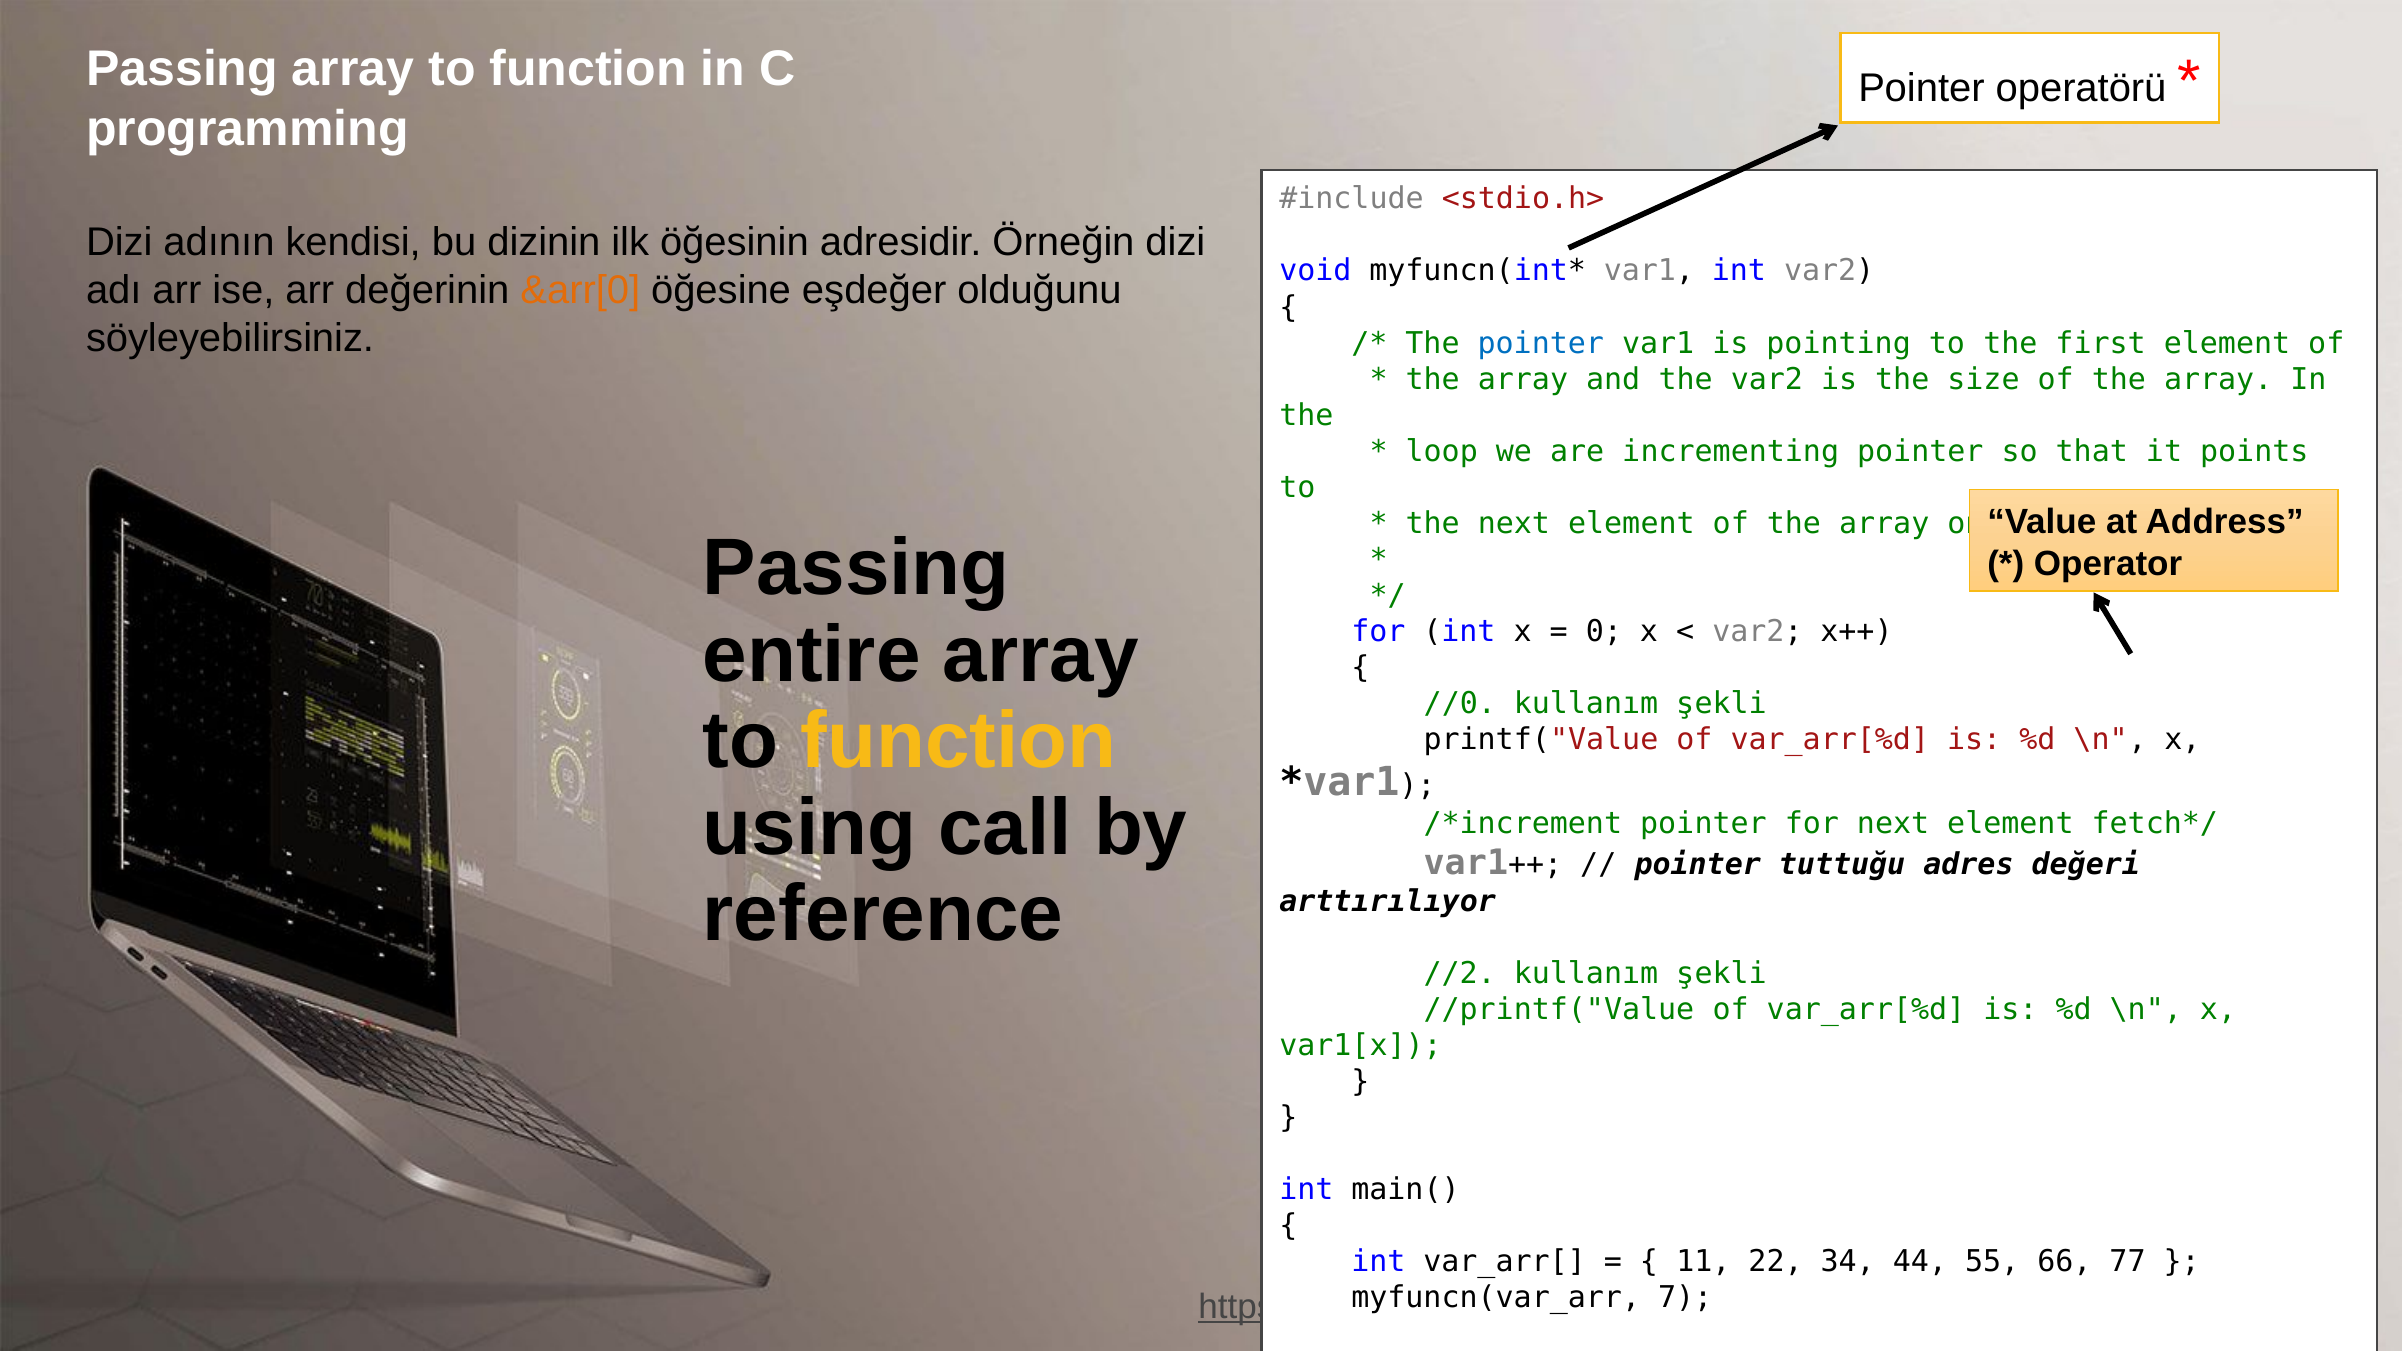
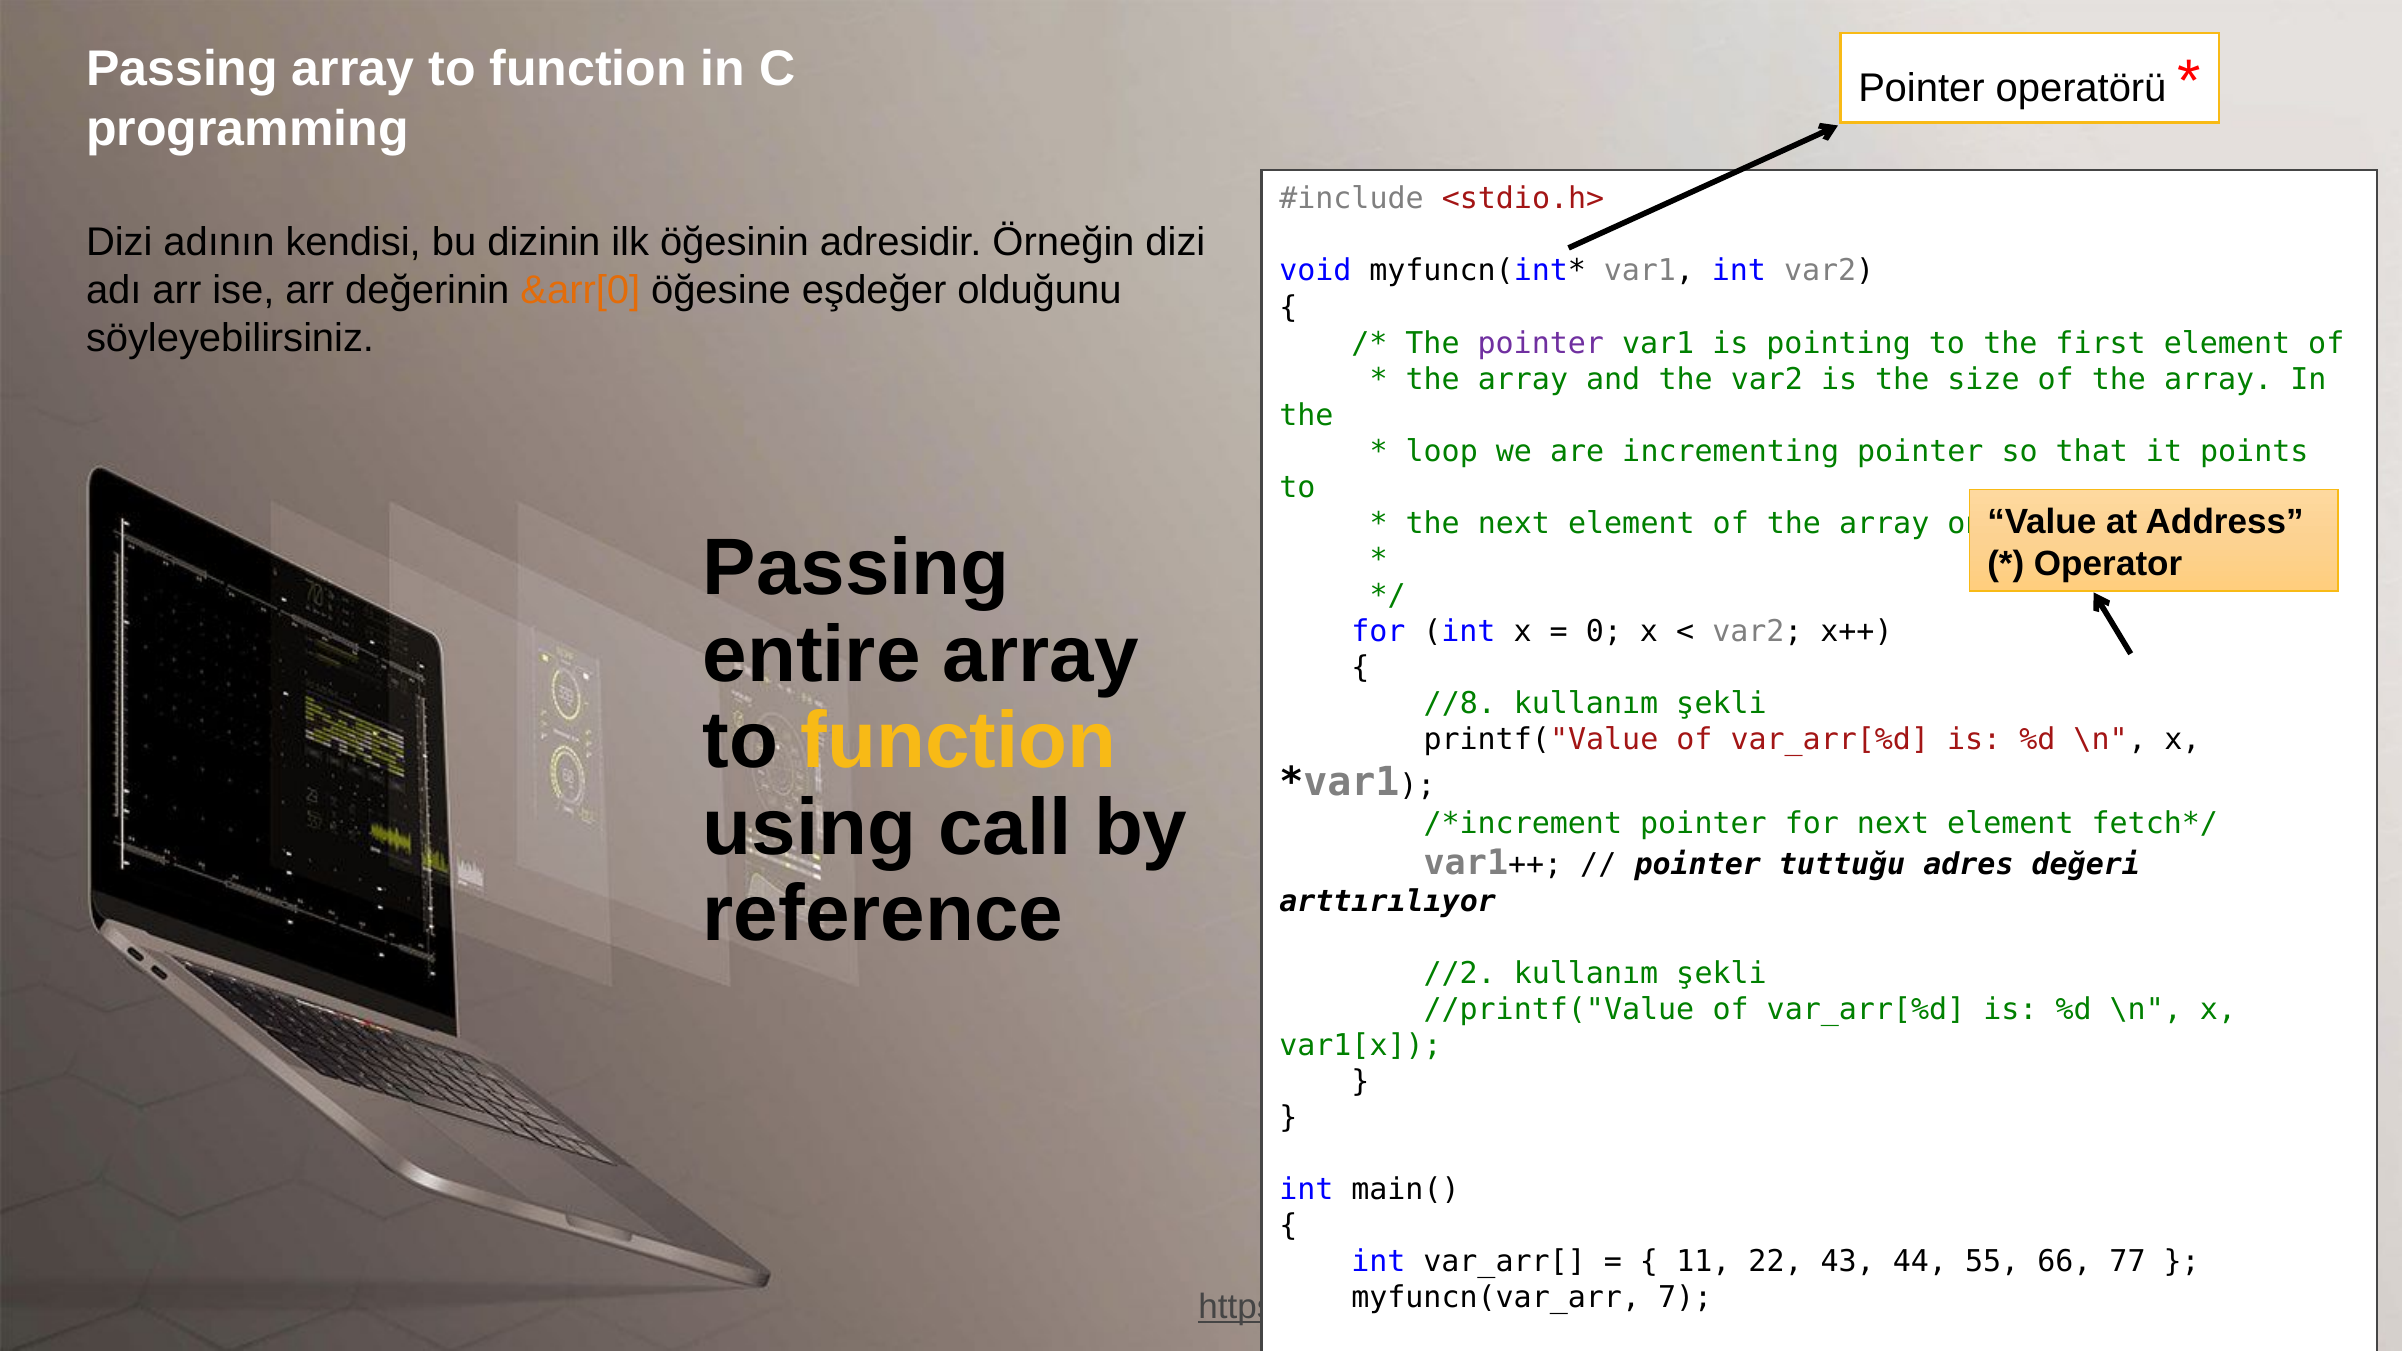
pointer at (1541, 343) colour: blue -> purple
//0: //0 -> //8
34: 34 -> 43
